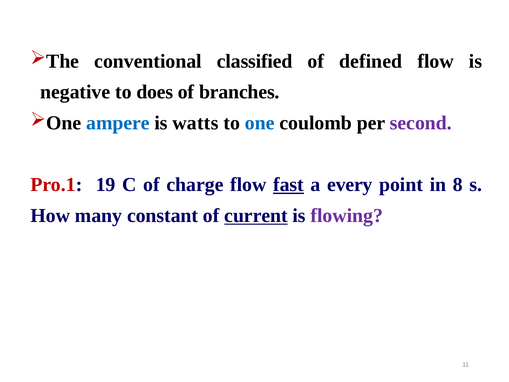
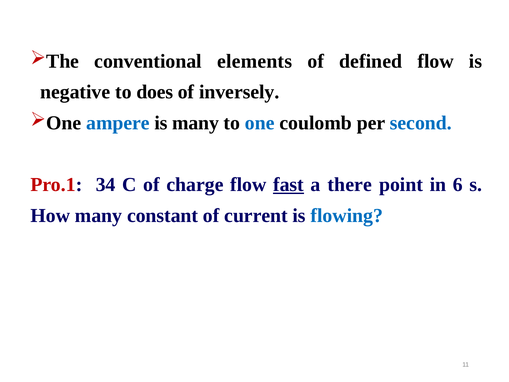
classified: classified -> elements
branches: branches -> inversely
is watts: watts -> many
second colour: purple -> blue
19: 19 -> 34
every: every -> there
8: 8 -> 6
current underline: present -> none
flowing colour: purple -> blue
